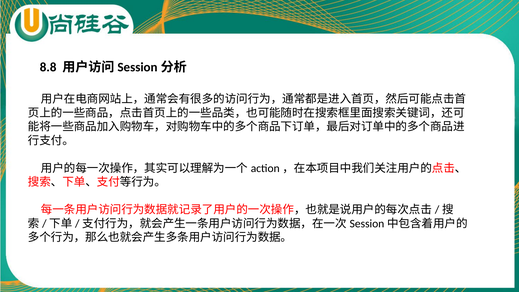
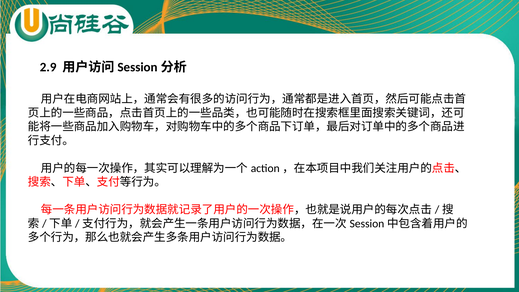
8.8: 8.8 -> 2.9
